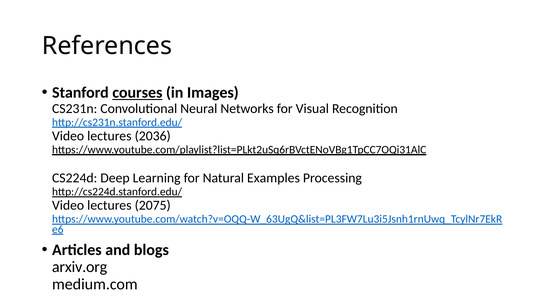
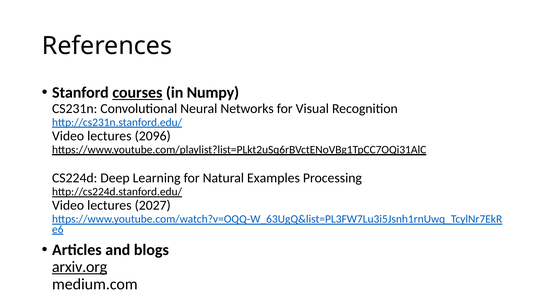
Images: Images -> Numpy
2036: 2036 -> 2096
2075: 2075 -> 2027
arxiv.org underline: none -> present
